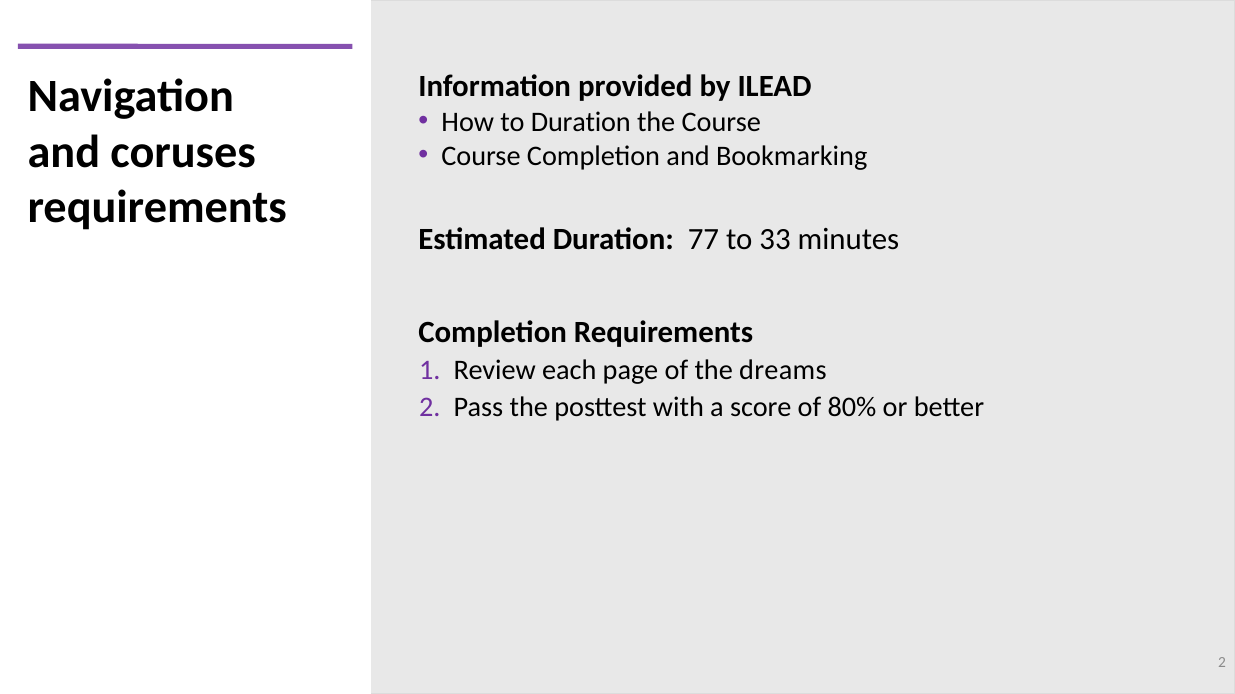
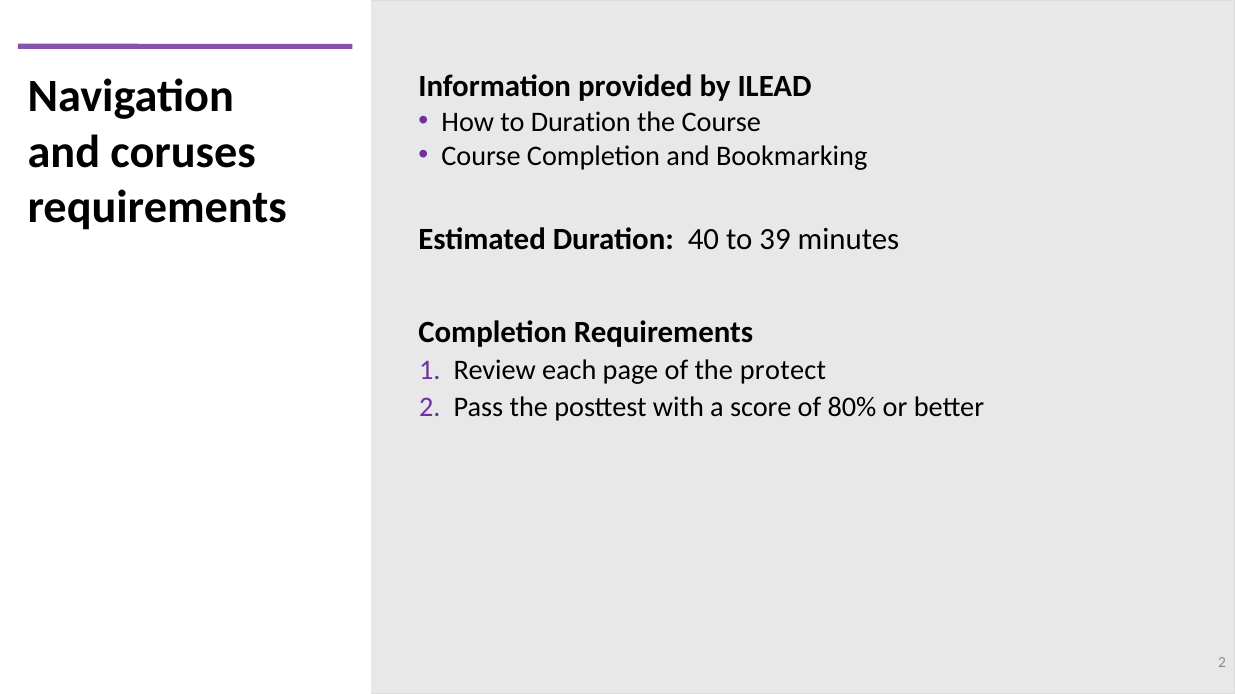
77: 77 -> 40
33: 33 -> 39
dreams: dreams -> protect
